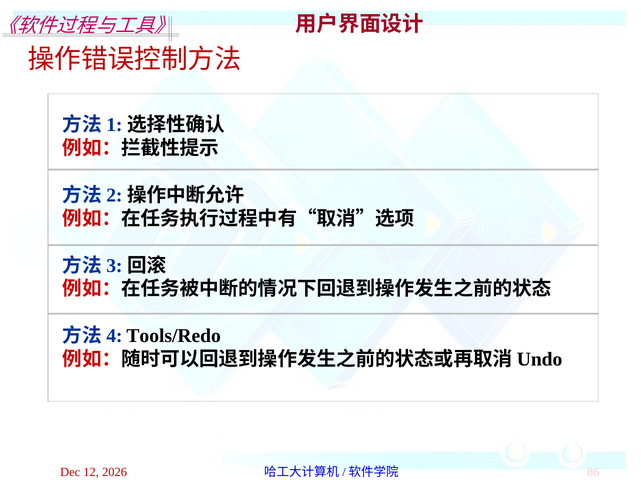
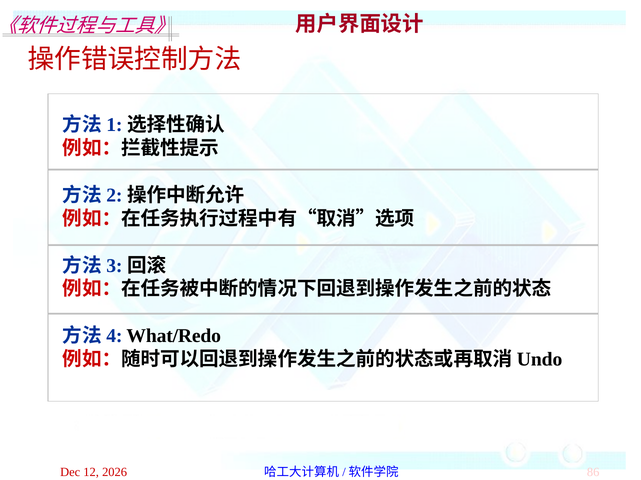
Tools/Redo: Tools/Redo -> What/Redo
